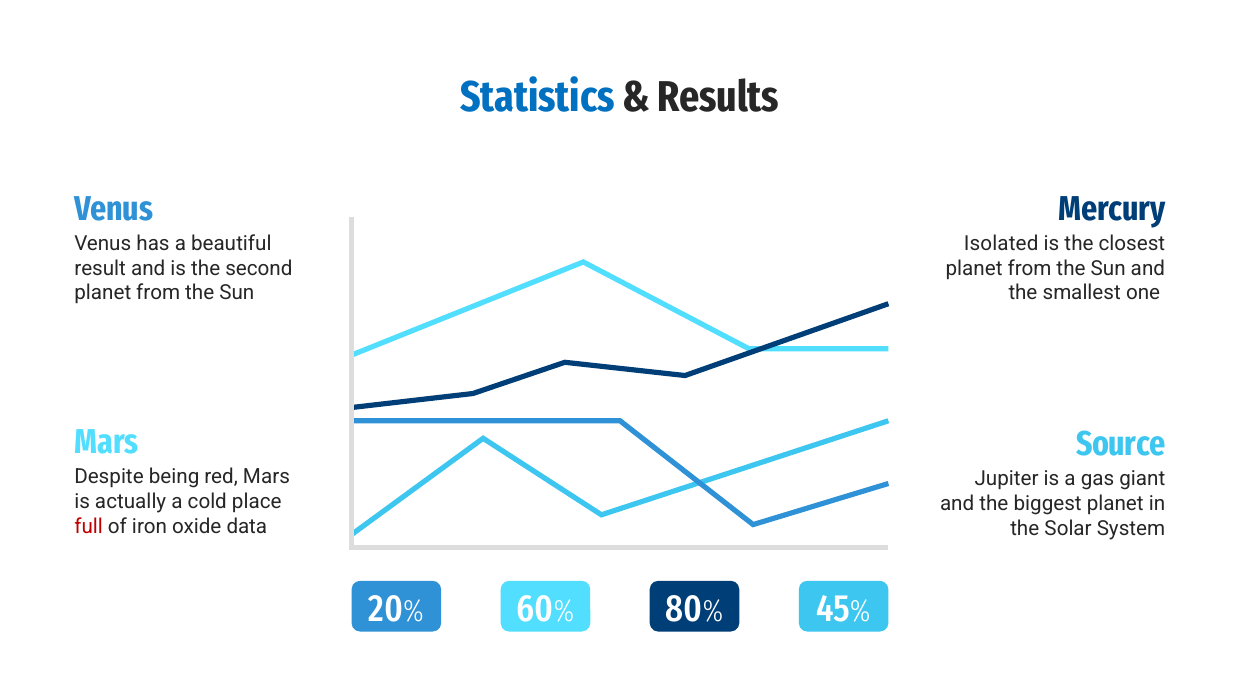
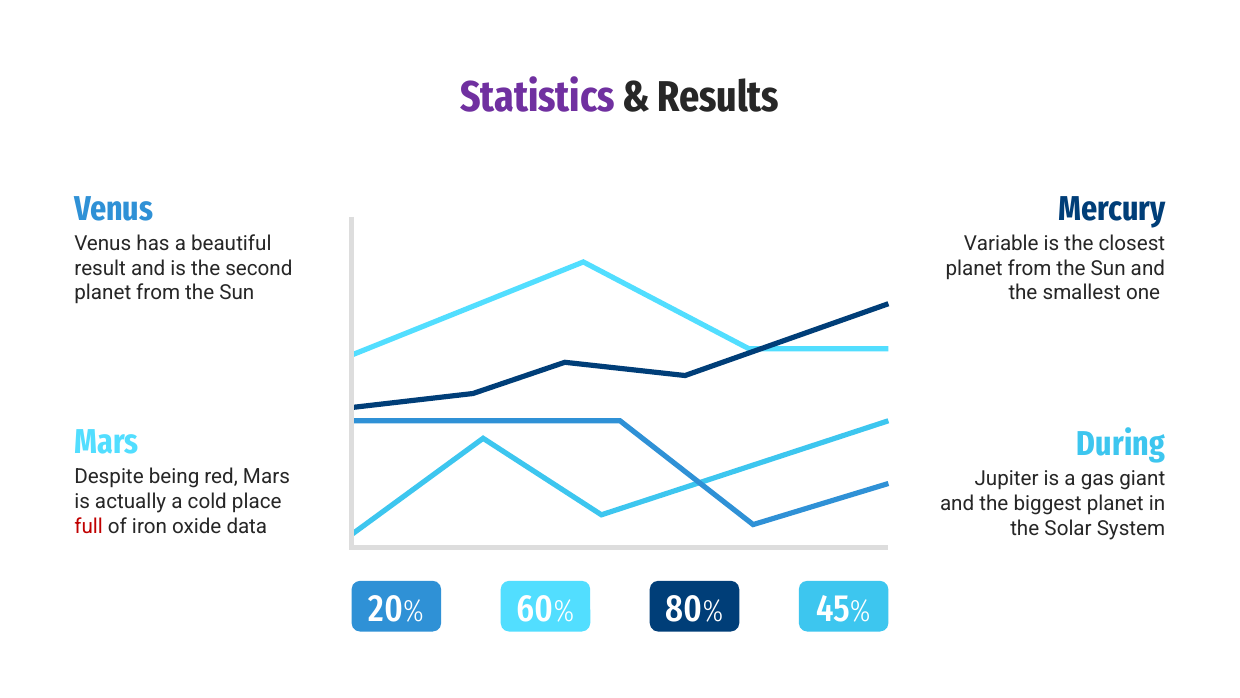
Statistics colour: blue -> purple
Isolated: Isolated -> Variable
Source: Source -> During
